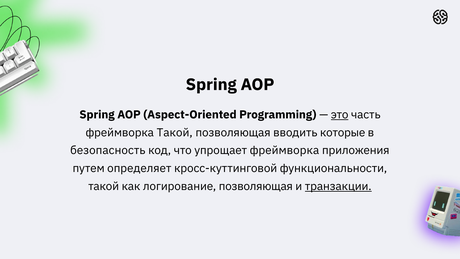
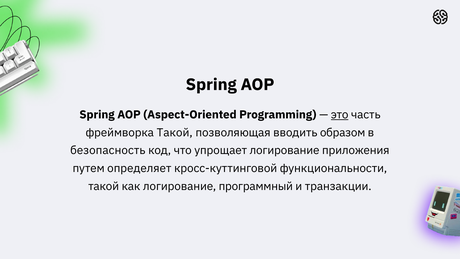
которые: которые -> образом
упрощает фреймворка: фреймворка -> логирование
логирование позволяющая: позволяющая -> программный
транзакции underline: present -> none
